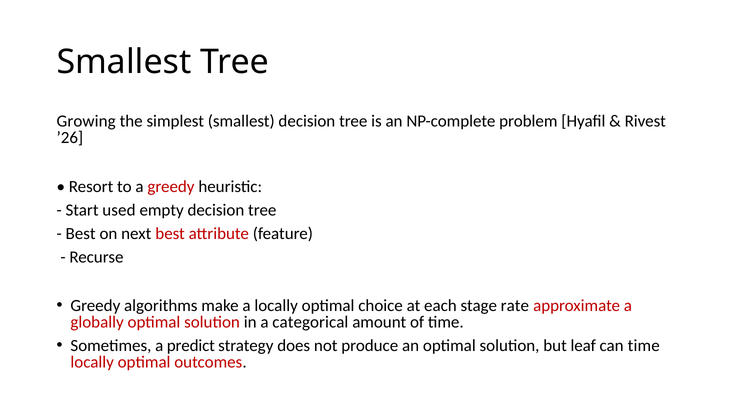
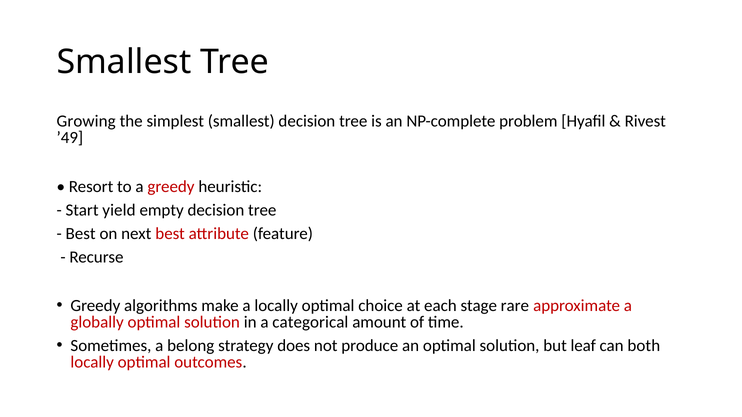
’26: ’26 -> ’49
used: used -> yield
rate: rate -> rare
predict: predict -> belong
can time: time -> both
